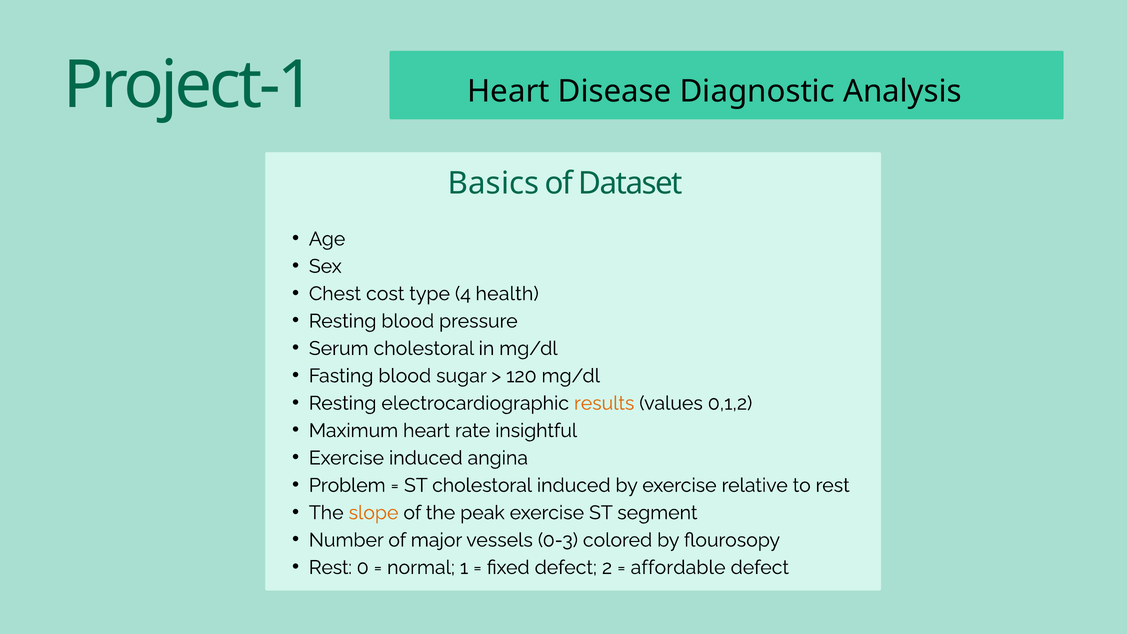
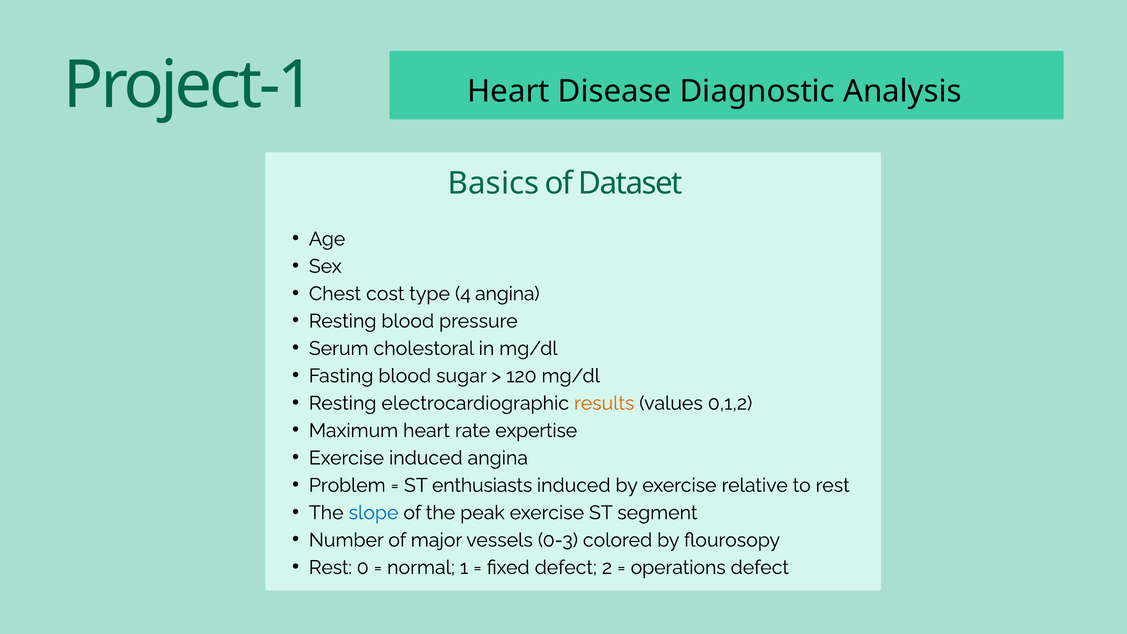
4 health: health -> angina
insightful: insightful -> expertise
ST cholestoral: cholestoral -> enthusiasts
slope colour: orange -> blue
affordable: affordable -> operations
